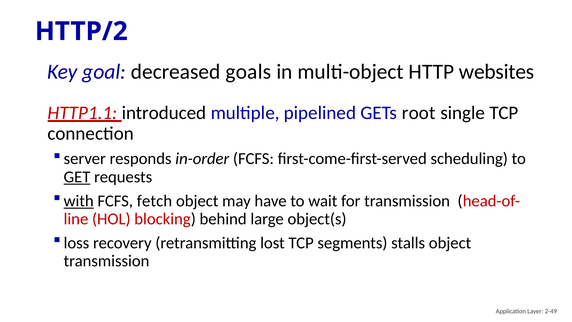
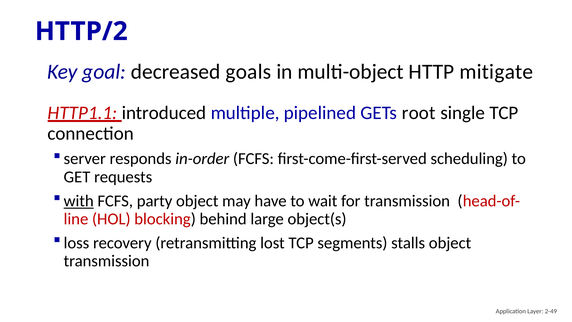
websites: websites -> mitigate
GET underline: present -> none
fetch: fetch -> party
